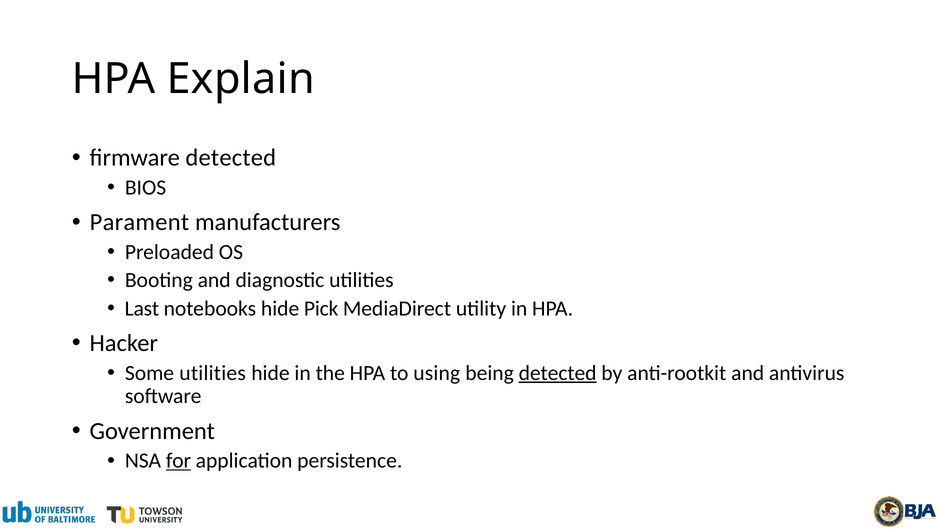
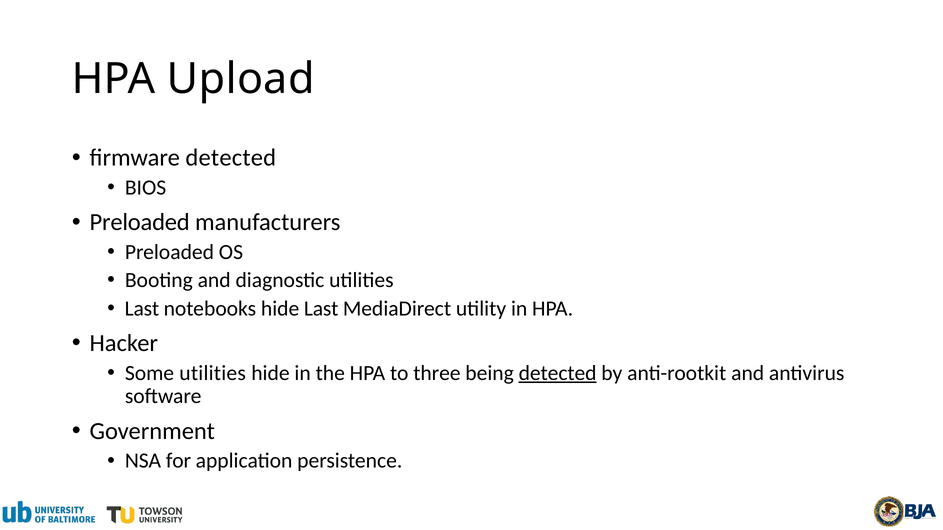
Explain: Explain -> Upload
Parament at (139, 222): Parament -> Preloaded
hide Pick: Pick -> Last
using: using -> three
for underline: present -> none
